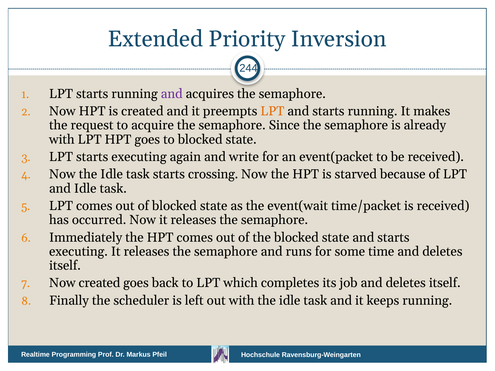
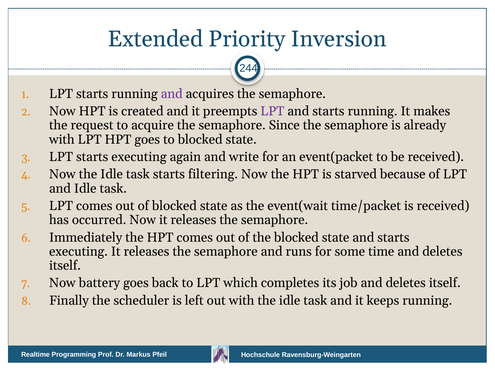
LPT at (272, 111) colour: orange -> purple
crossing: crossing -> filtering
Now created: created -> battery
